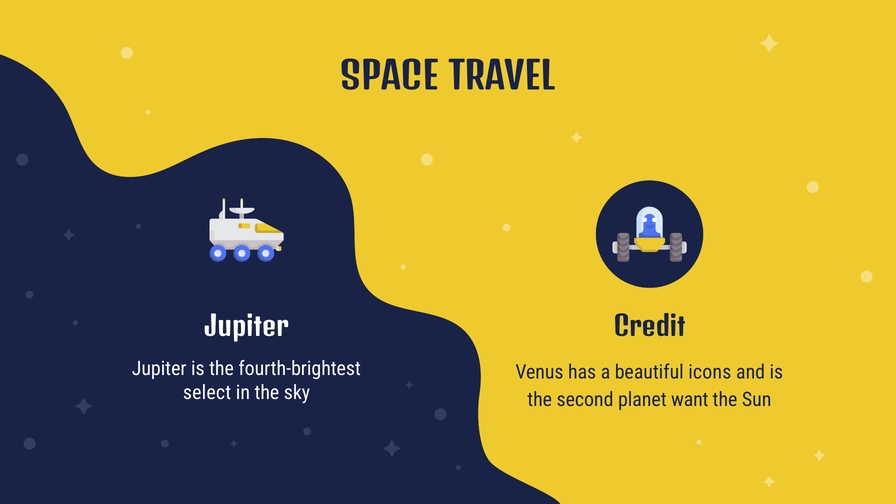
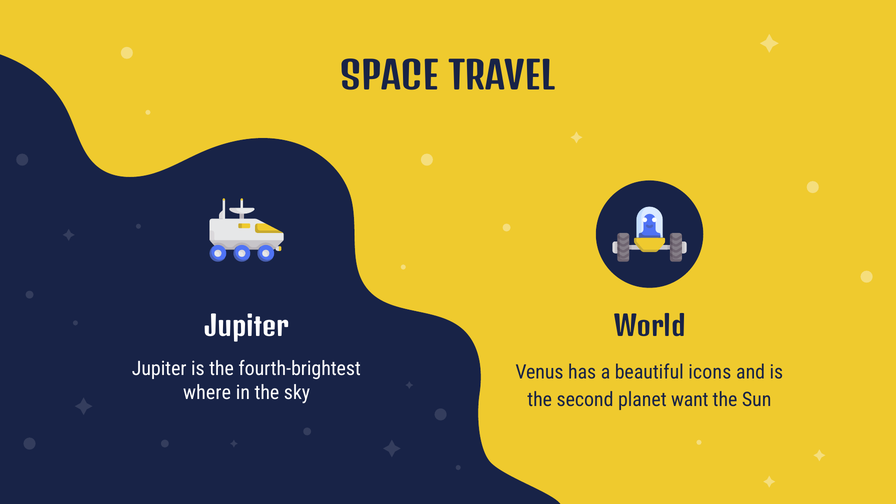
Credit: Credit -> World
select: select -> where
